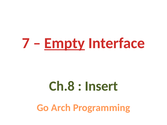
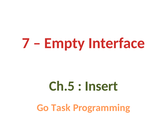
Empty underline: present -> none
Ch.8: Ch.8 -> Ch.5
Arch: Arch -> Task
